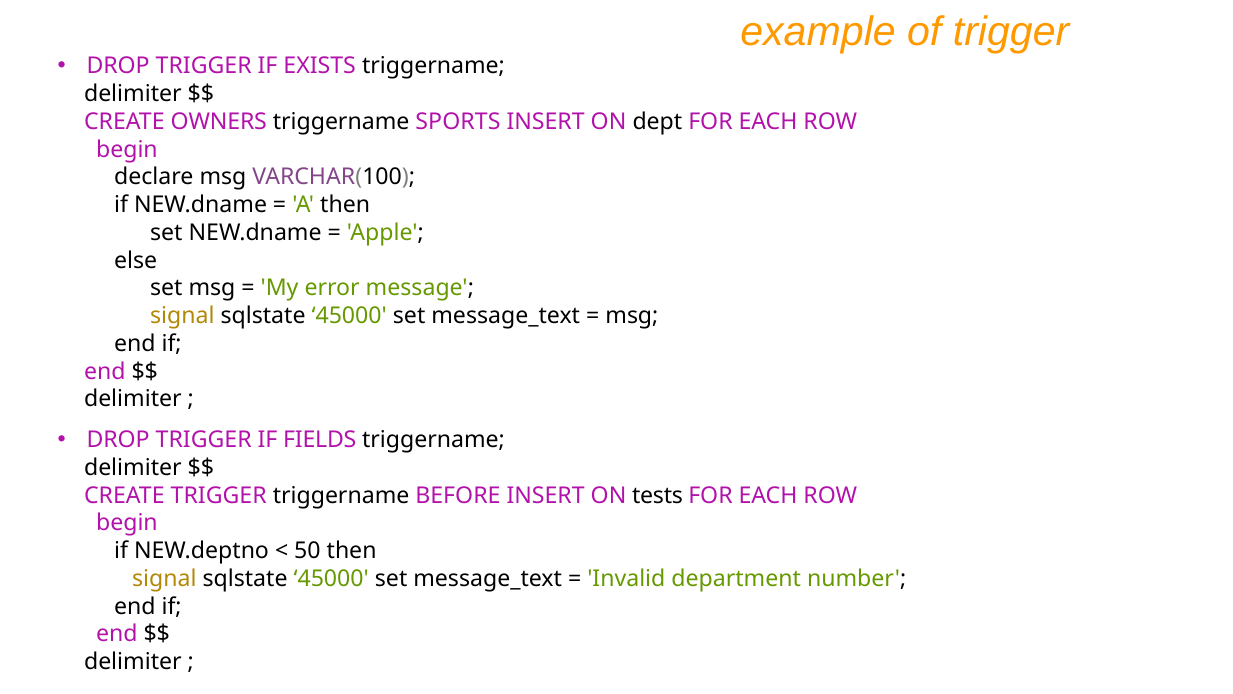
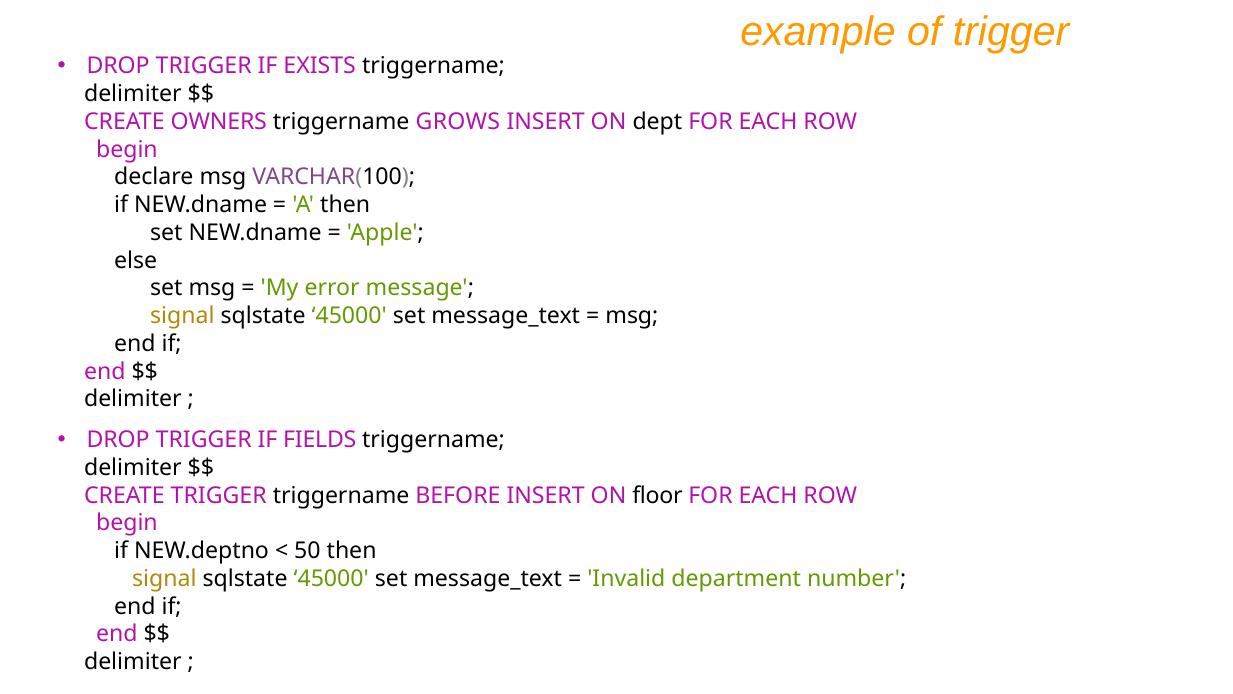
SPORTS: SPORTS -> GROWS
tests: tests -> floor
